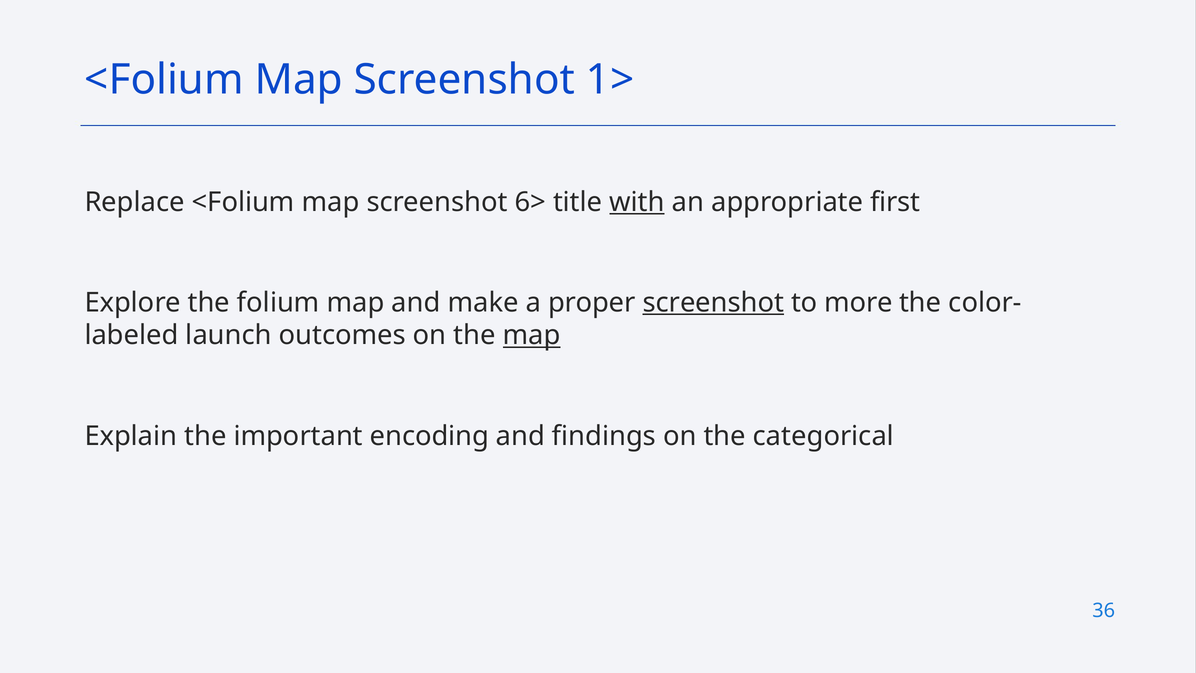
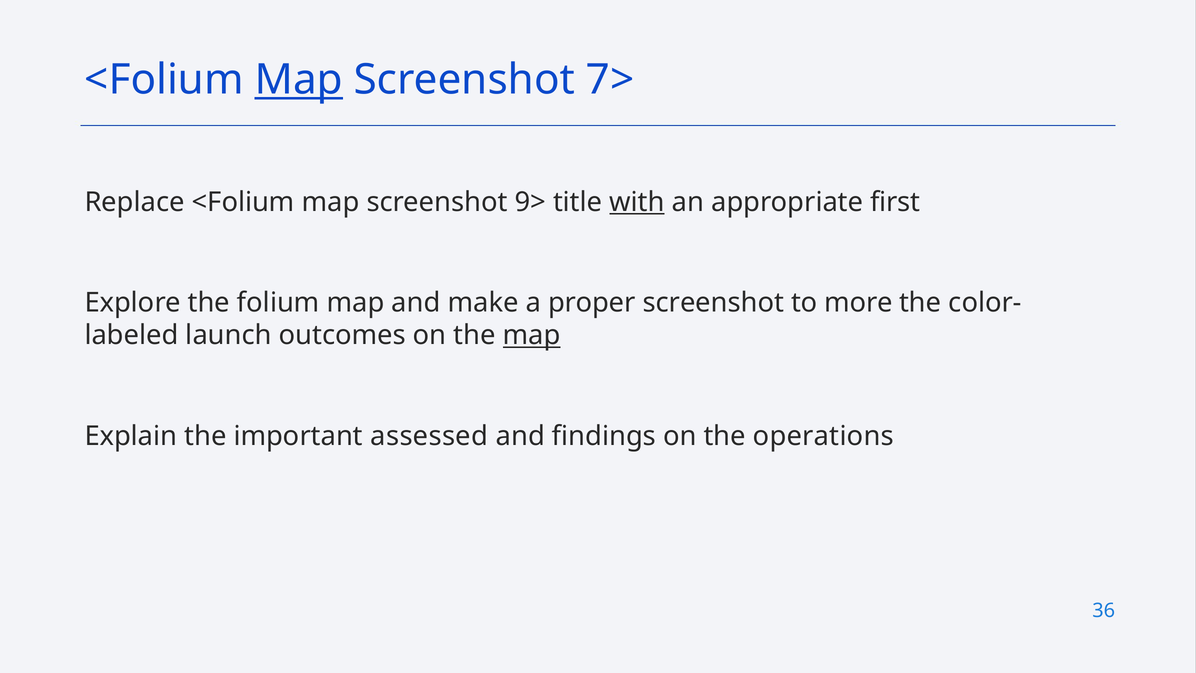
Map at (299, 80) underline: none -> present
1>: 1> -> 7>
6>: 6> -> 9>
screenshot at (713, 302) underline: present -> none
encoding: encoding -> assessed
categorical: categorical -> operations
